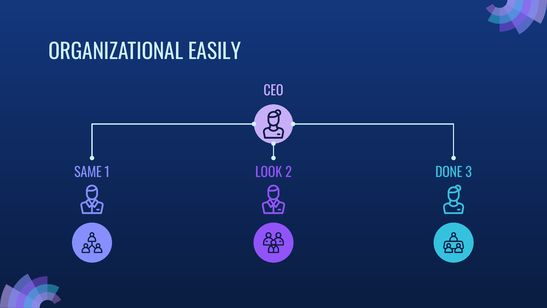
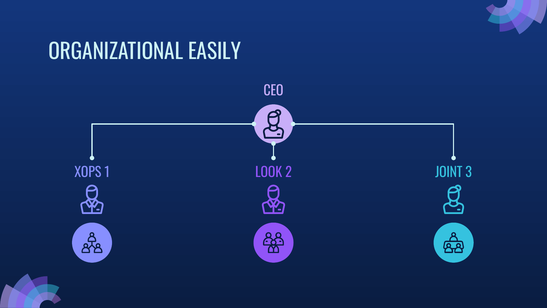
SAME: SAME -> XOPS
DONE: DONE -> JOINT
